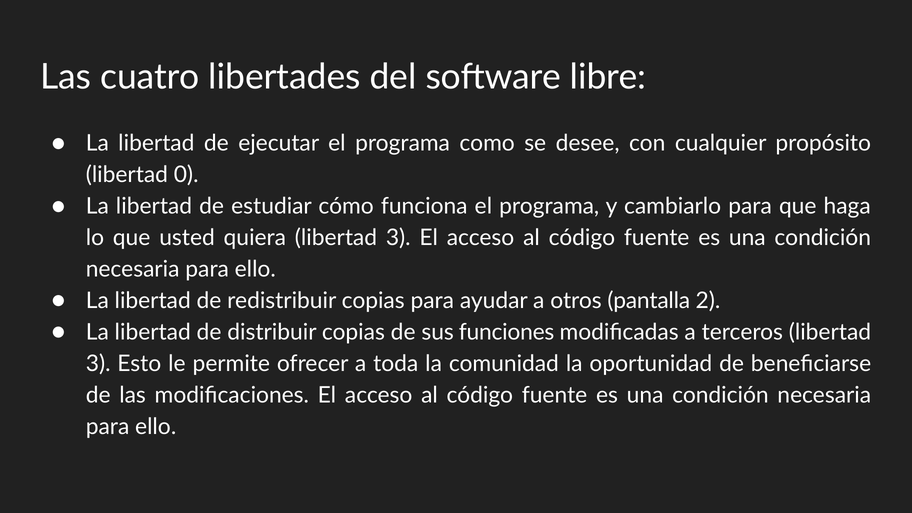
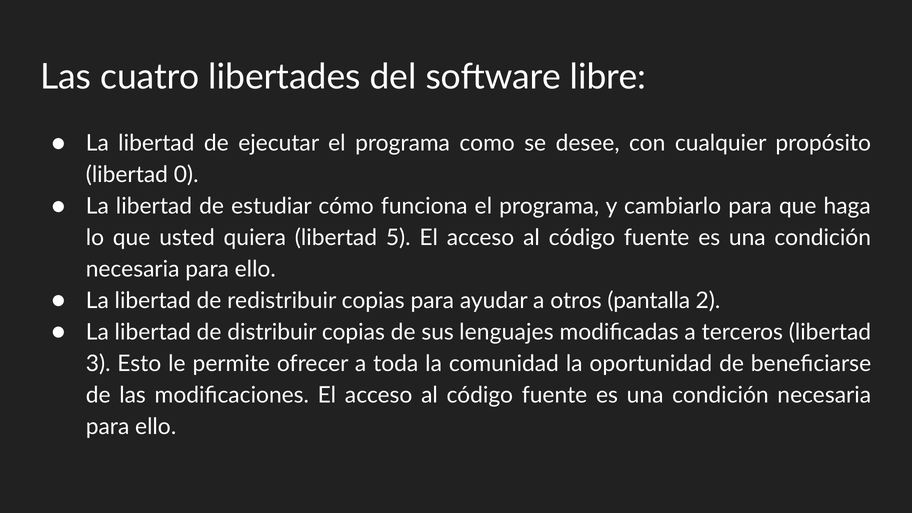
quiera libertad 3: 3 -> 5
funciones: funciones -> lenguajes
